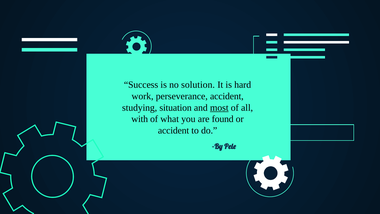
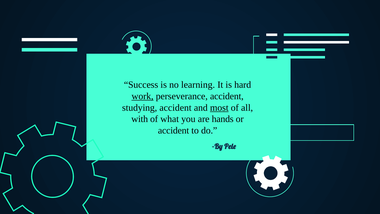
solution: solution -> learning
work underline: none -> present
studying situation: situation -> accident
found: found -> hands
